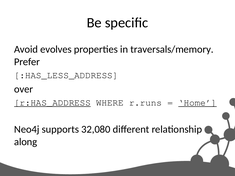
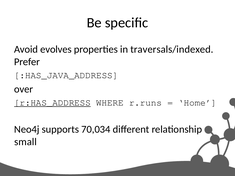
traversals/memory: traversals/memory -> traversals/indexed
:HAS_LESS_ADDRESS: :HAS_LESS_ADDRESS -> :HAS_JAVA_ADDRESS
Home underline: present -> none
32,080: 32,080 -> 70,034
along: along -> small
